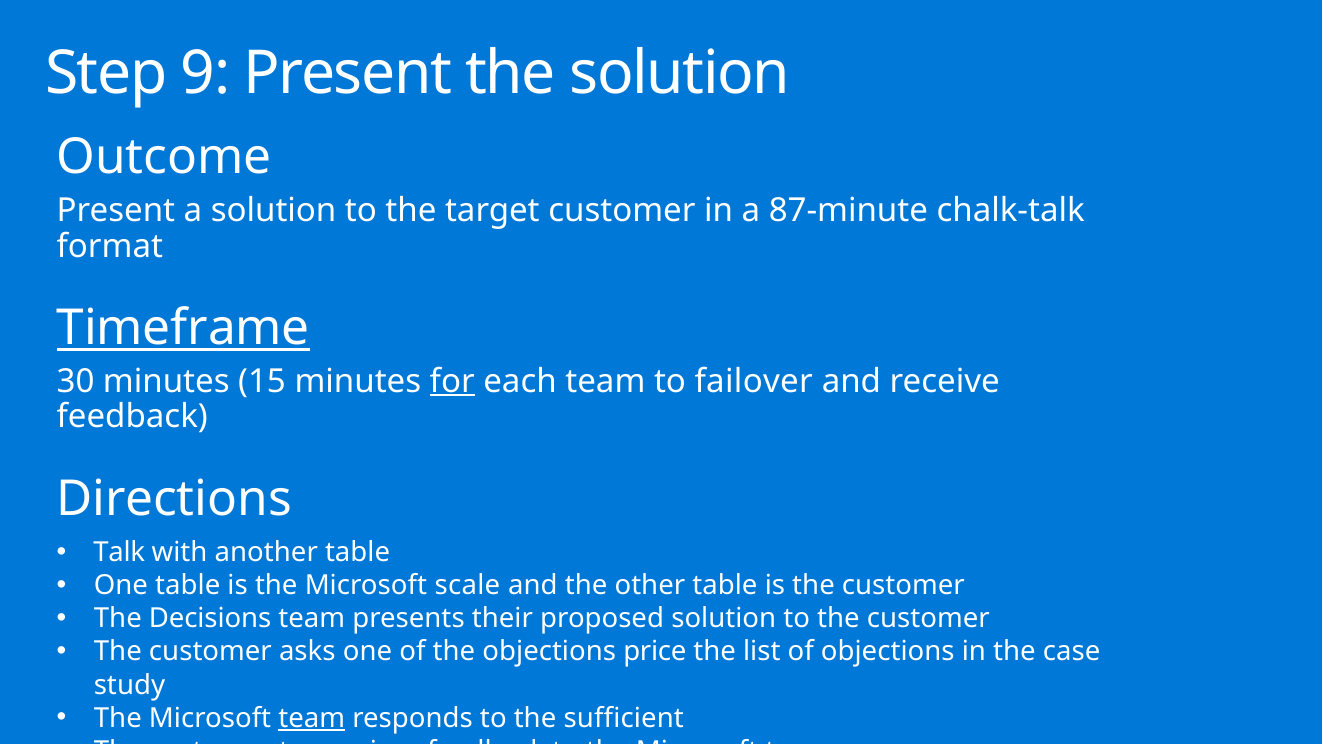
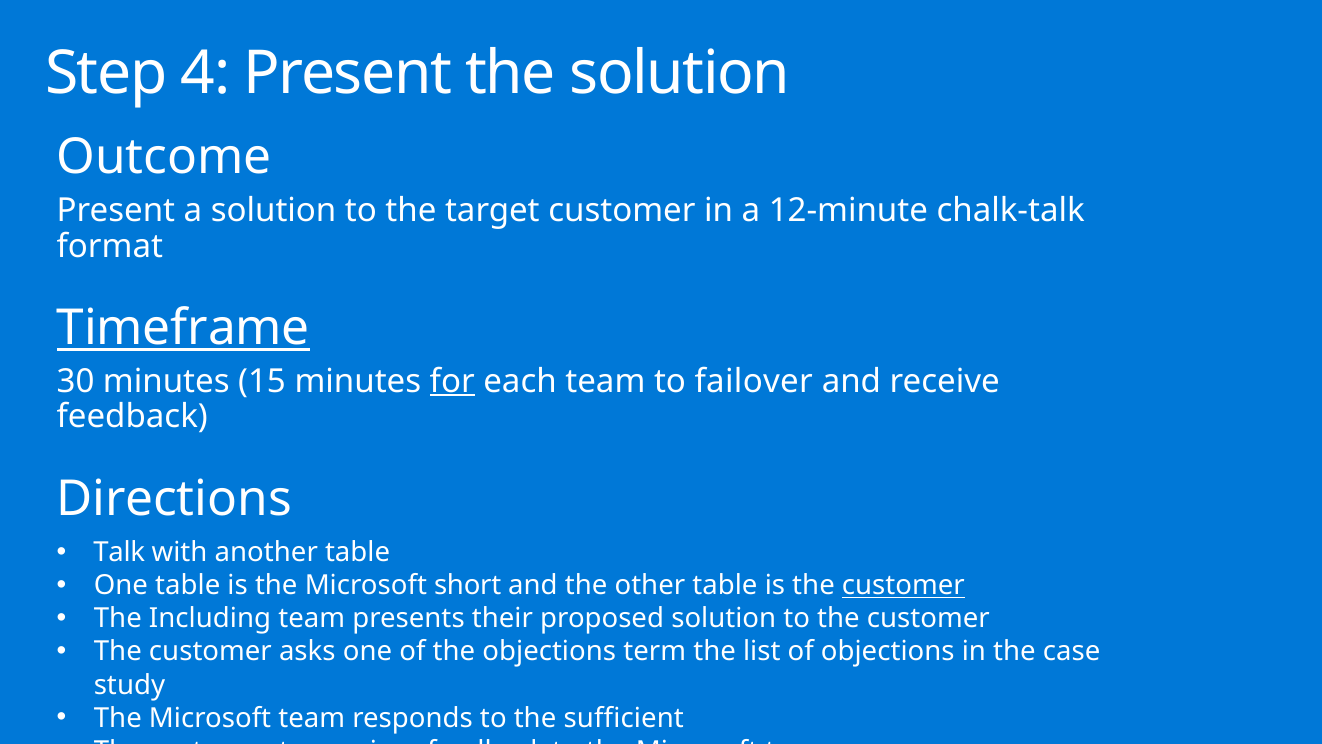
9: 9 -> 4
87-minute: 87-minute -> 12-minute
scale: scale -> short
customer at (903, 585) underline: none -> present
Decisions: Decisions -> Including
price: price -> term
team at (312, 718) underline: present -> none
